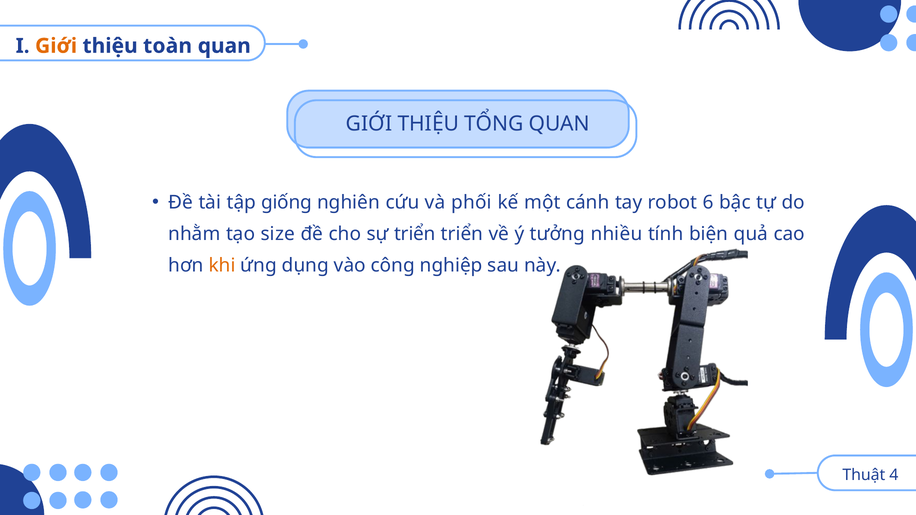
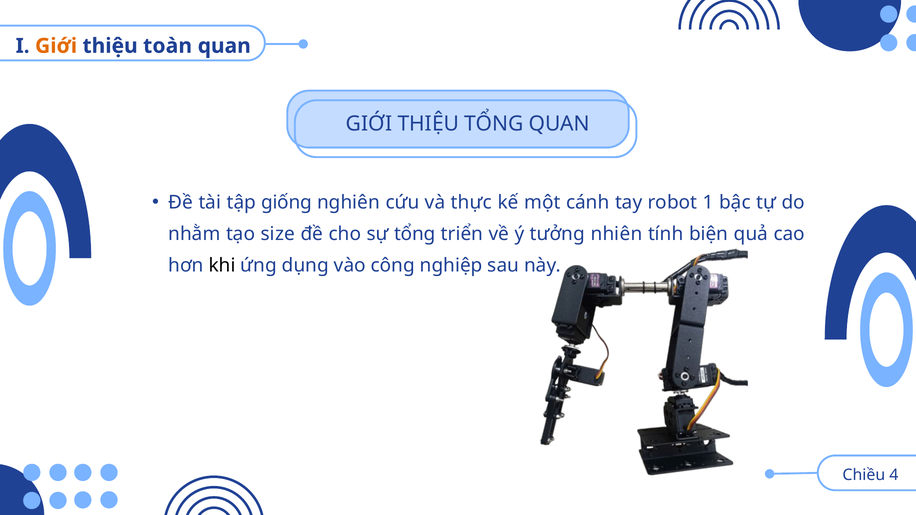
phối: phối -> thực
6: 6 -> 1
sự triển: triển -> tổng
nhiều: nhiều -> nhiên
khi colour: orange -> black
Thuật: Thuật -> Chiều
